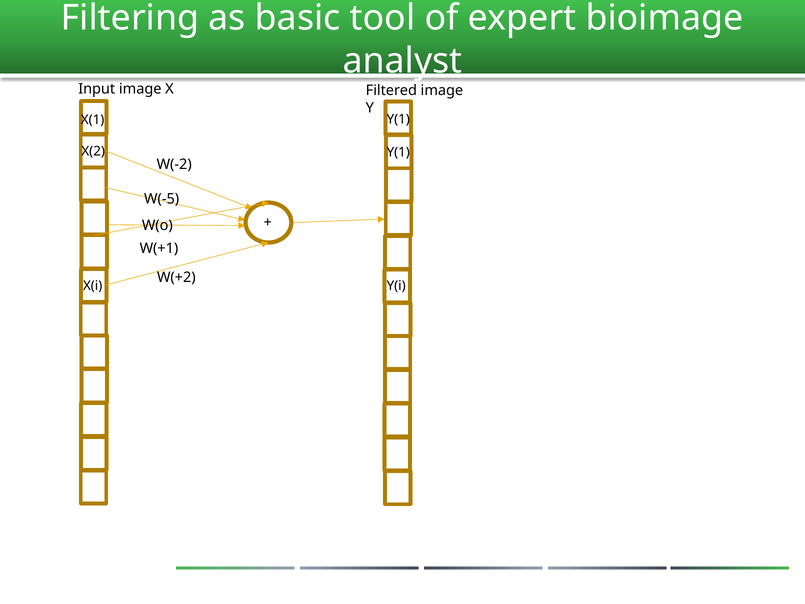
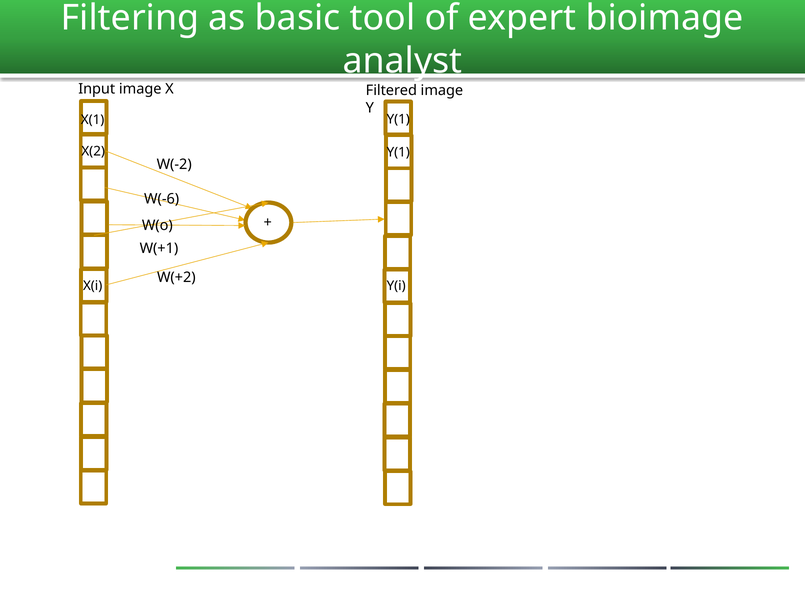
W(-5: W(-5 -> W(-6
